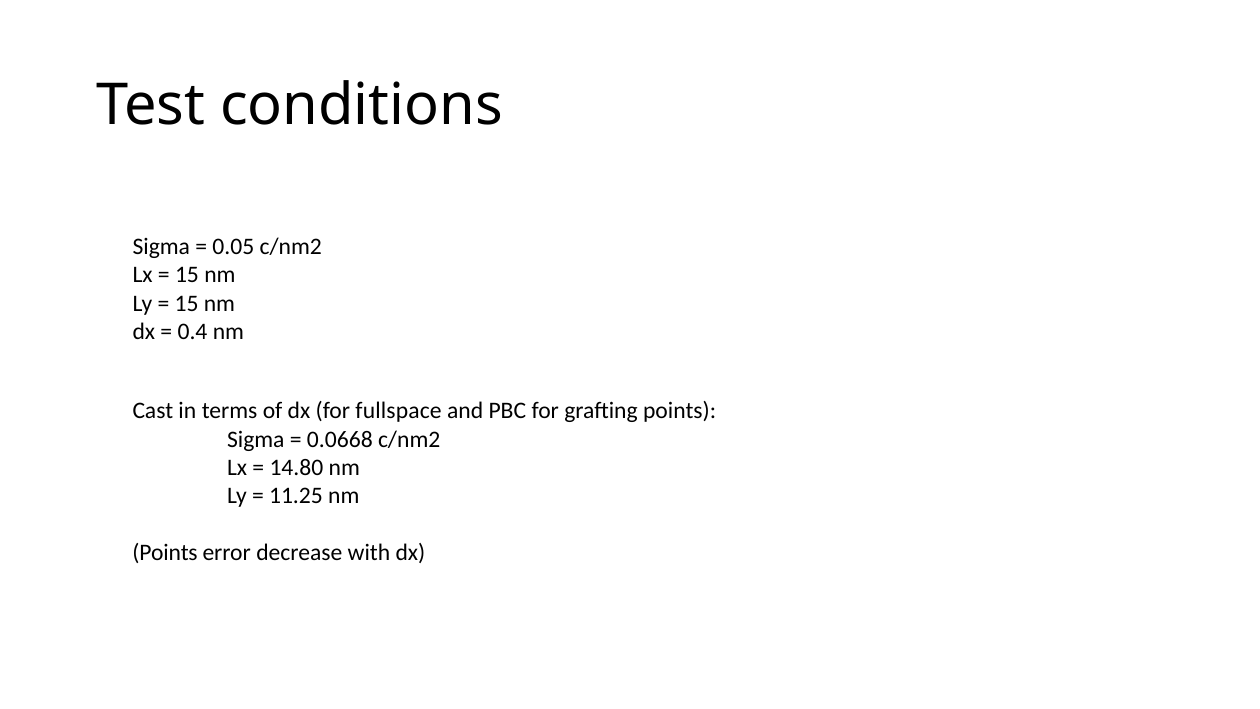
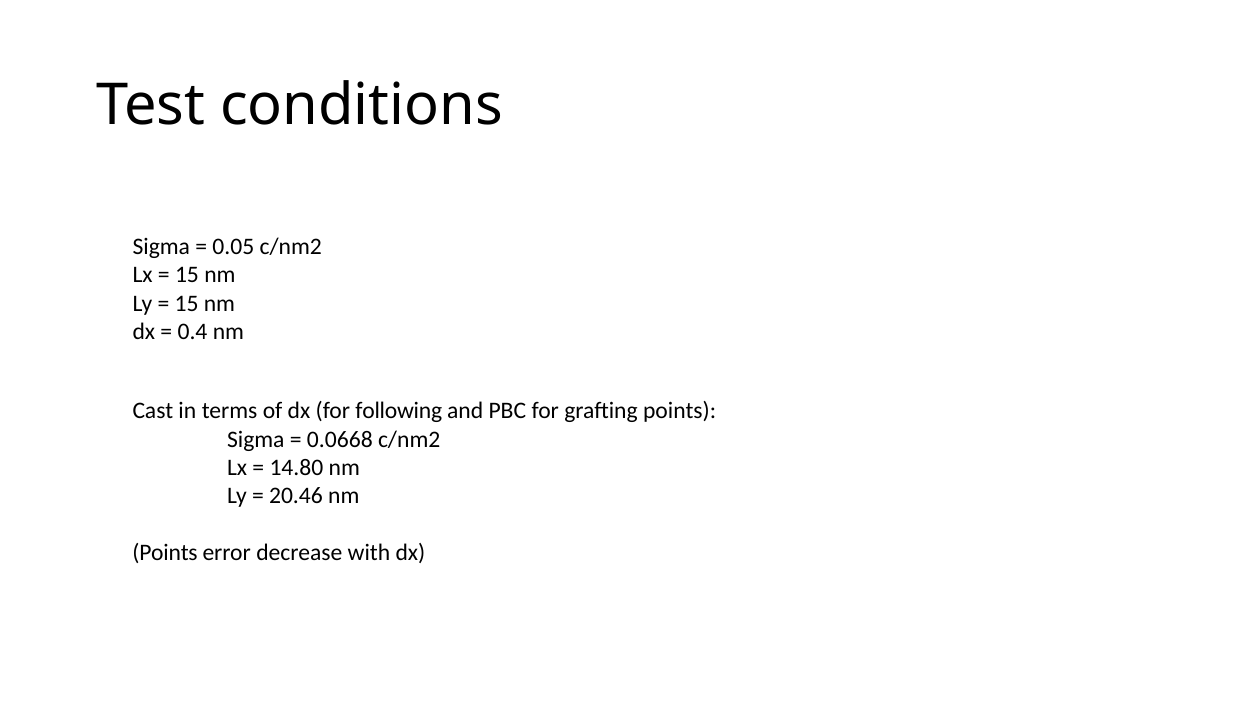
fullspace: fullspace -> following
11.25: 11.25 -> 20.46
